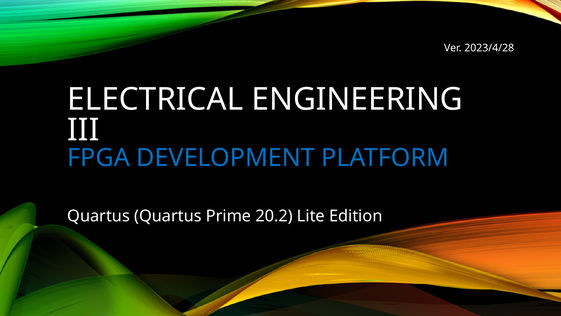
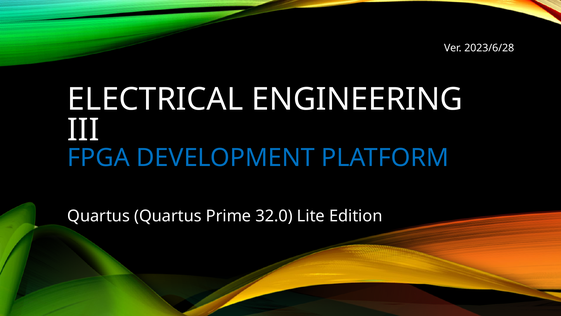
2023/4/28: 2023/4/28 -> 2023/6/28
20.2: 20.2 -> 32.0
